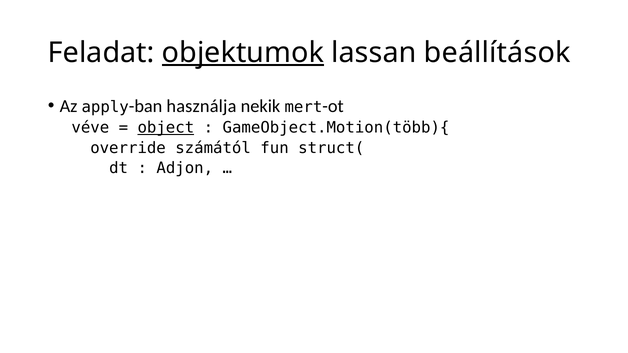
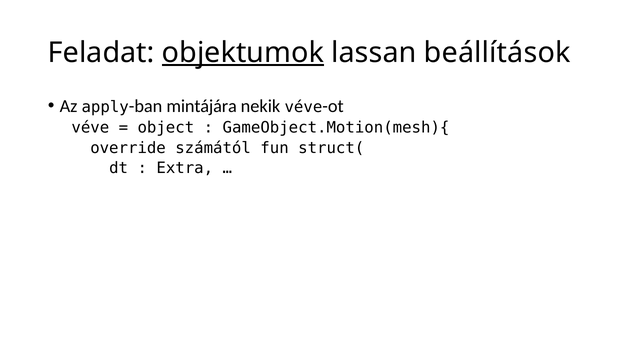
használja: használja -> mintájára
nekik mert: mert -> véve
object underline: present -> none
GameObject.Motion(több){: GameObject.Motion(több){ -> GameObject.Motion(mesh){
Adjon: Adjon -> Extra
